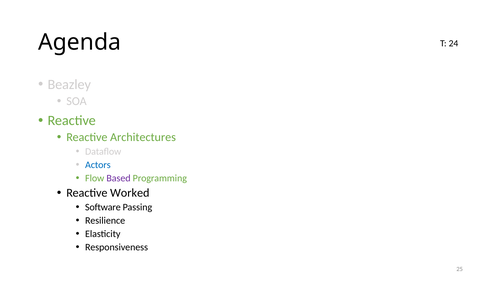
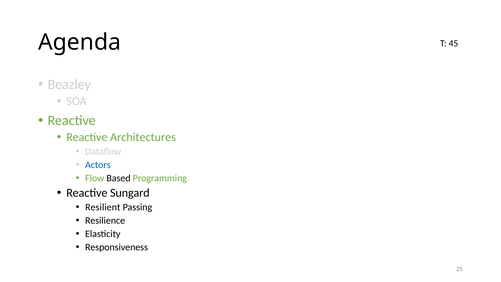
24: 24 -> 45
Based colour: purple -> black
Worked: Worked -> Sungard
Software: Software -> Resilient
